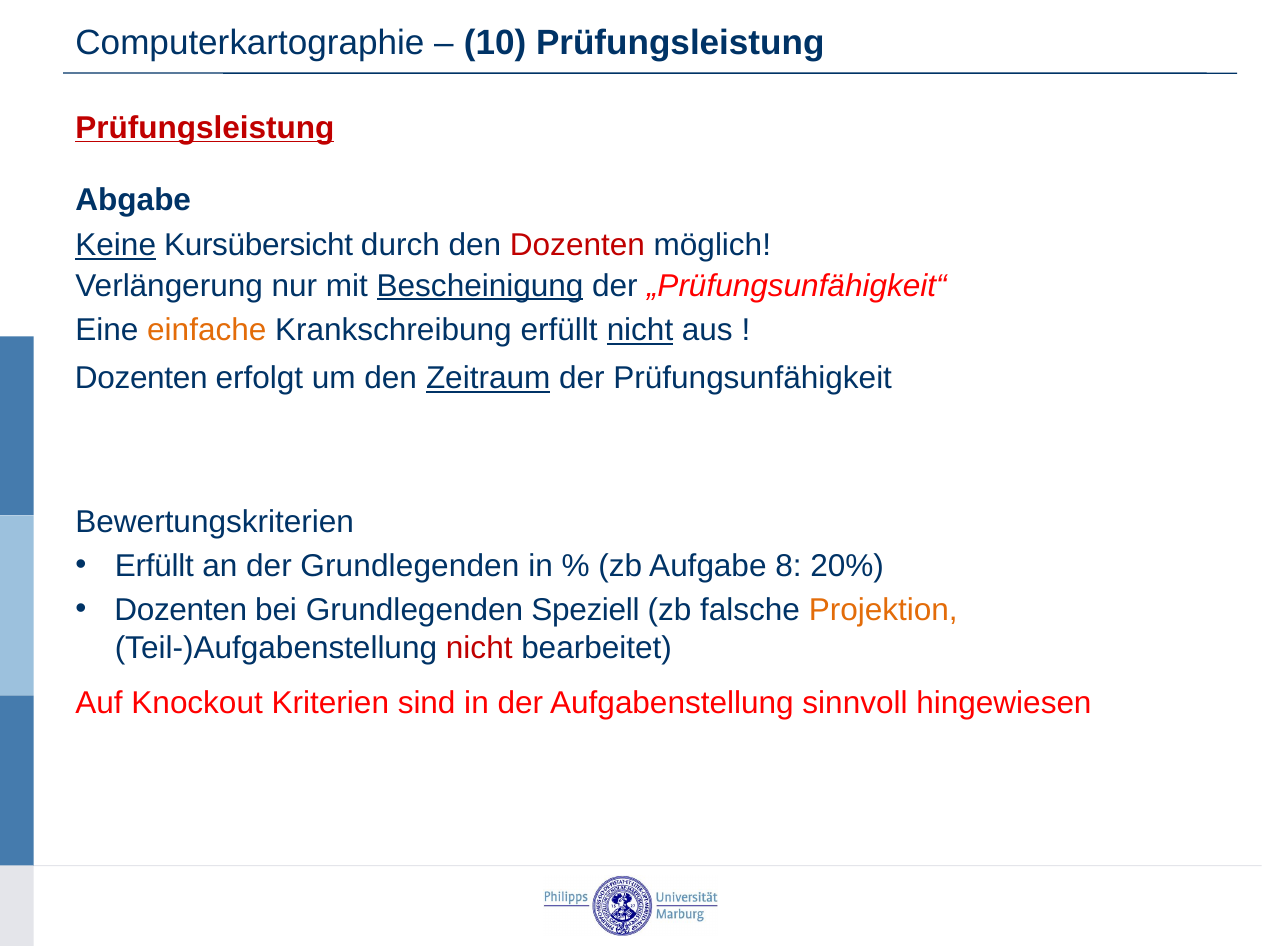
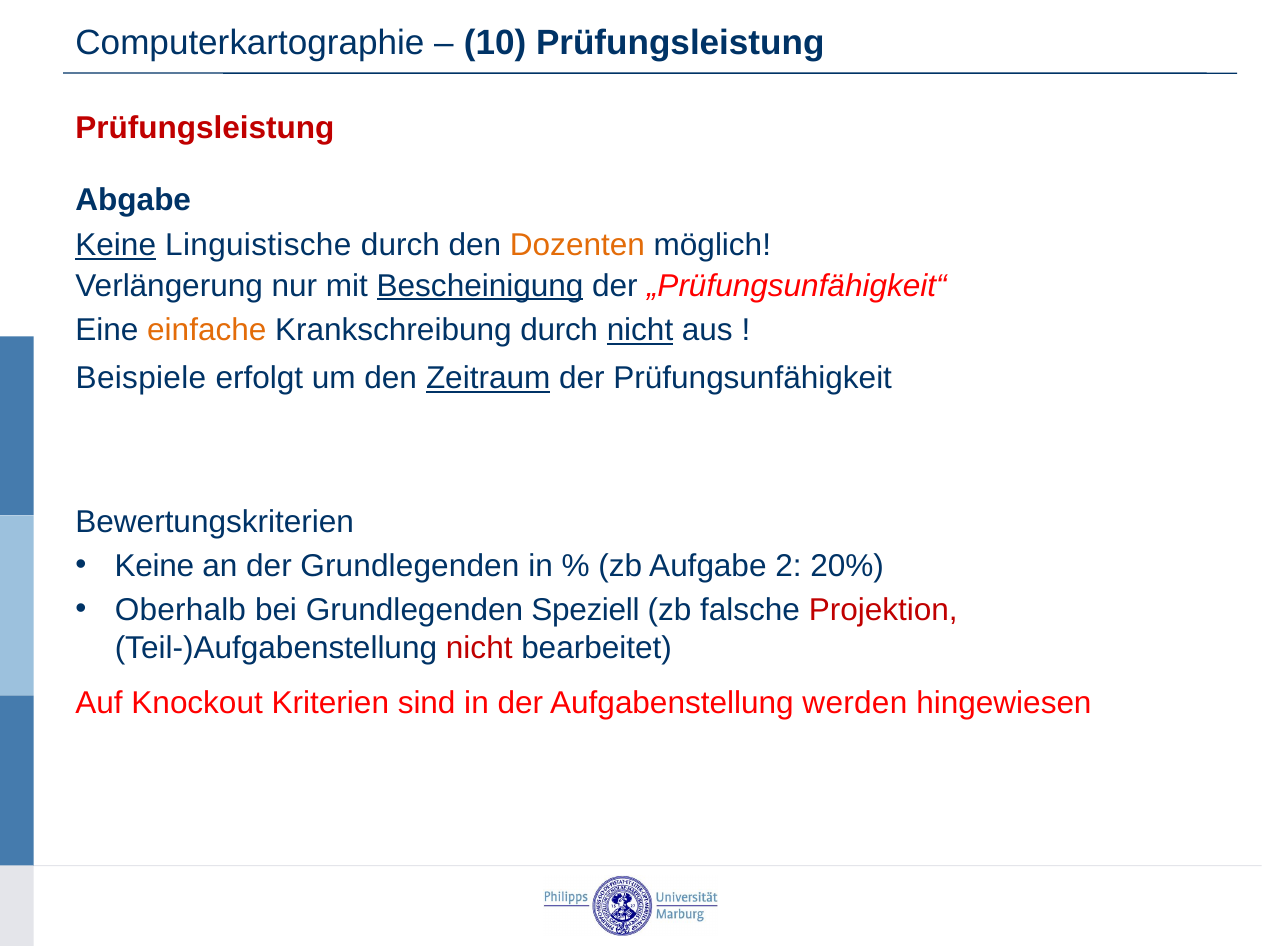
Prüfungsleistung at (205, 128) underline: present -> none
Kursübersicht: Kursübersicht -> Linguistische
Dozenten at (577, 245) colour: red -> orange
Krankschreibung erfüllt: erfüllt -> durch
Dozenten at (141, 378): Dozenten -> Beispiele
Erfüllt at (154, 566): Erfüllt -> Keine
8: 8 -> 2
Dozenten at (181, 611): Dozenten -> Oberhalb
Projektion colour: orange -> red
sinnvoll: sinnvoll -> werden
